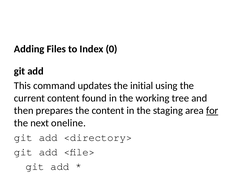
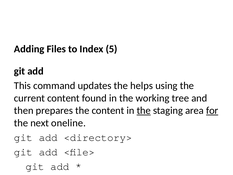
0: 0 -> 5
initial: initial -> helps
the at (144, 110) underline: none -> present
